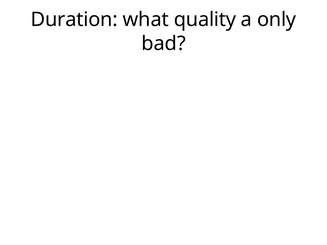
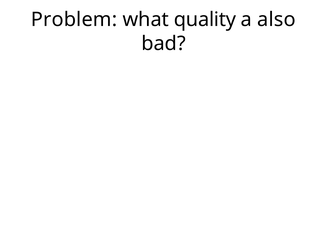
Duration: Duration -> Problem
only: only -> also
